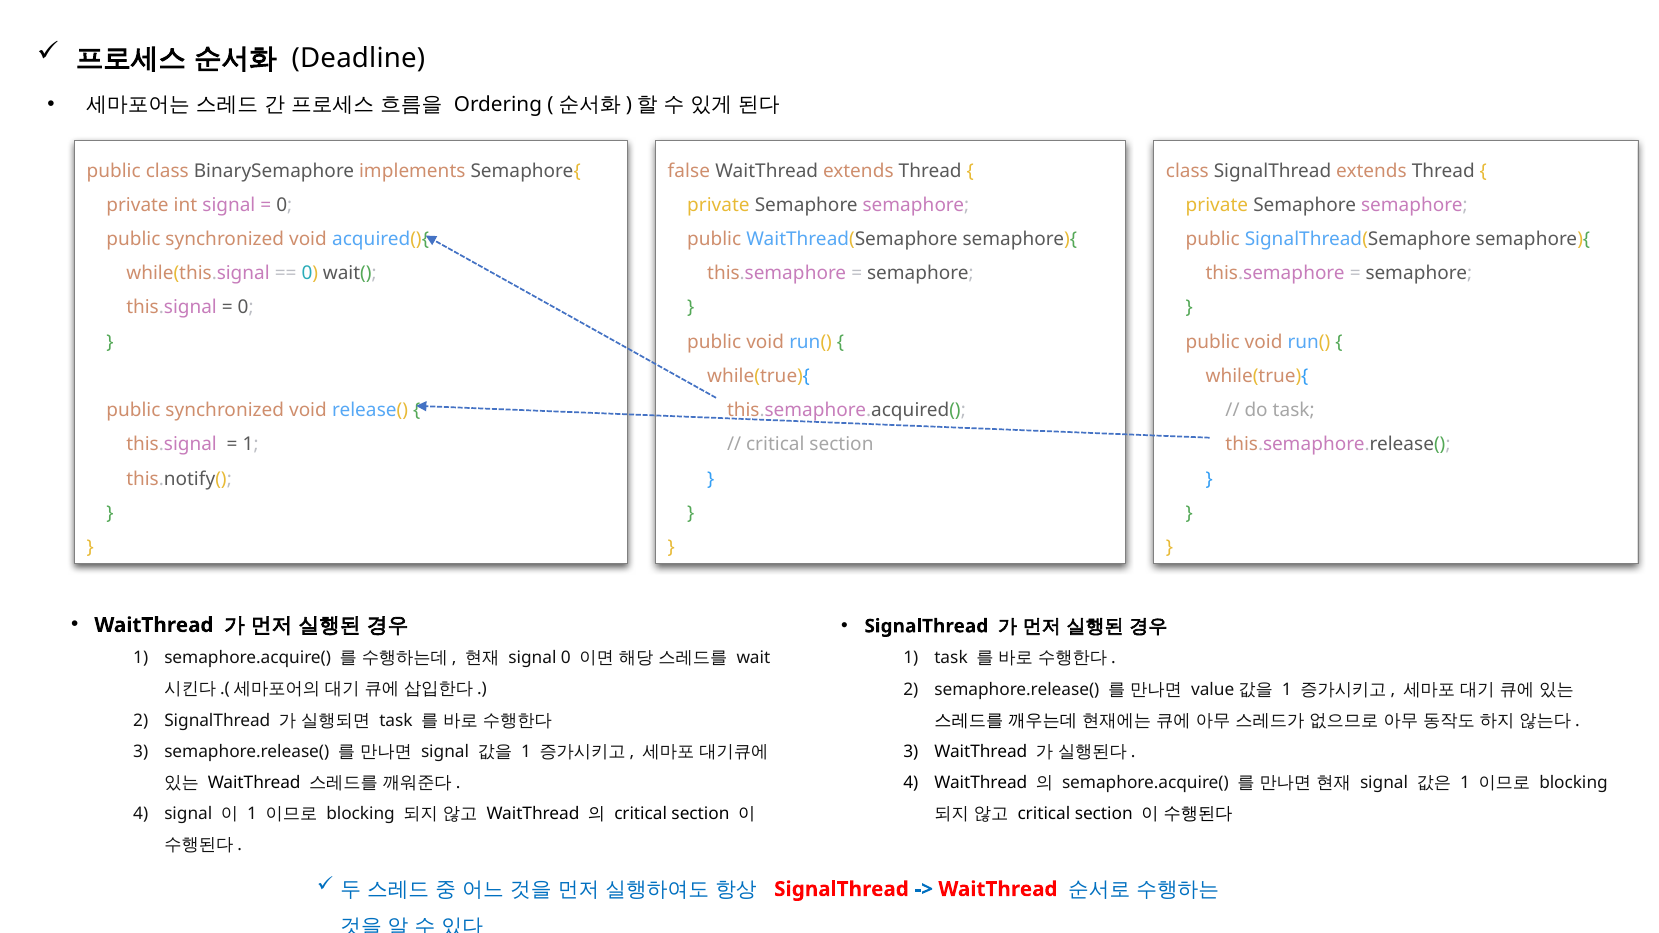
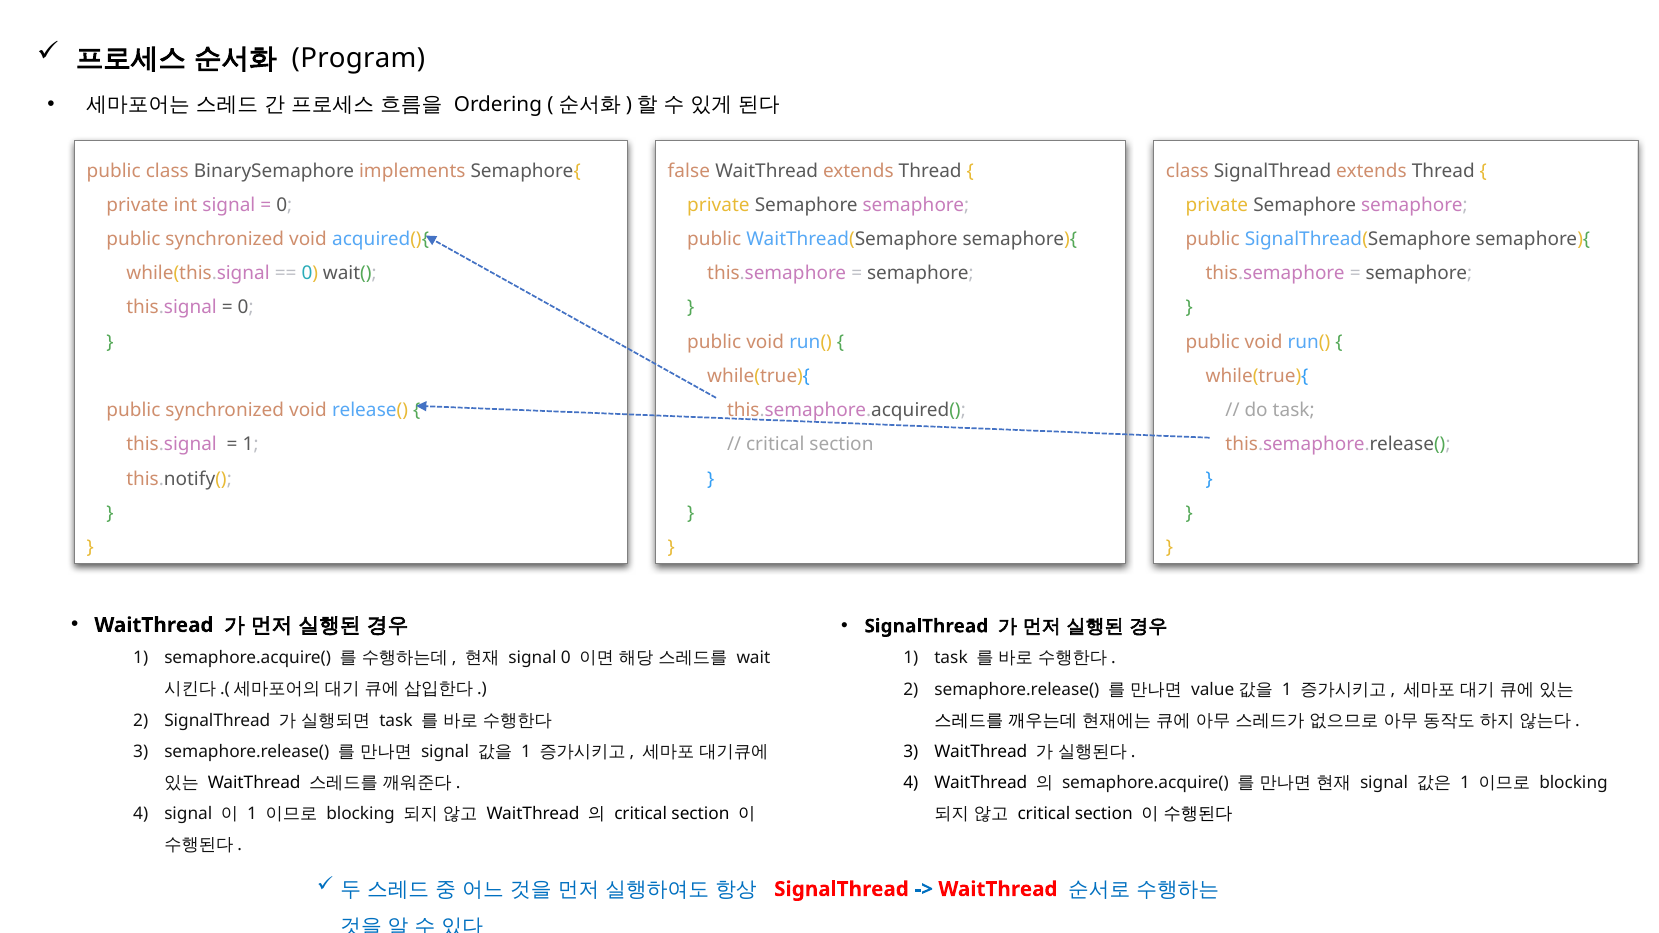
Deadline: Deadline -> Program
